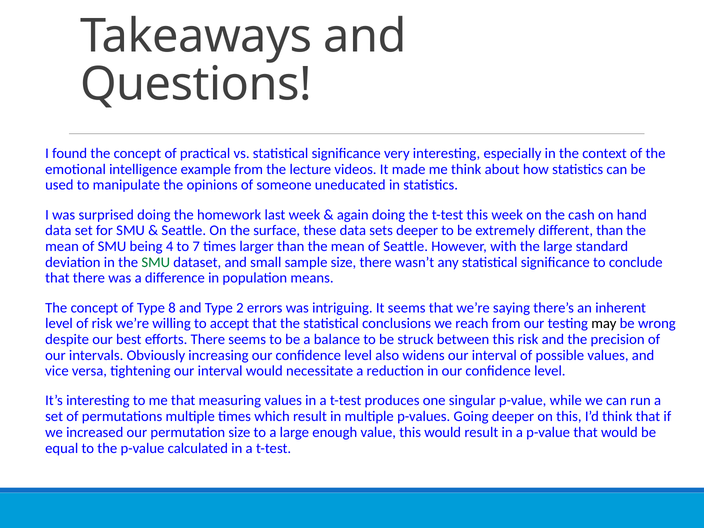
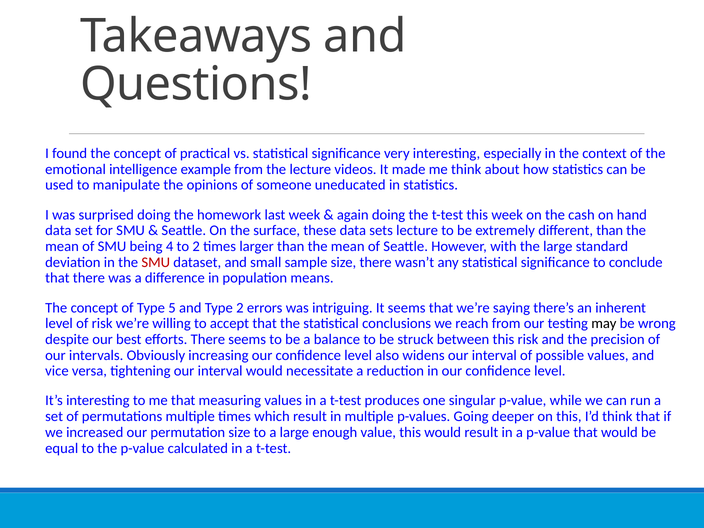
sets deeper: deeper -> lecture
to 7: 7 -> 2
SMU at (156, 262) colour: green -> red
8: 8 -> 5
